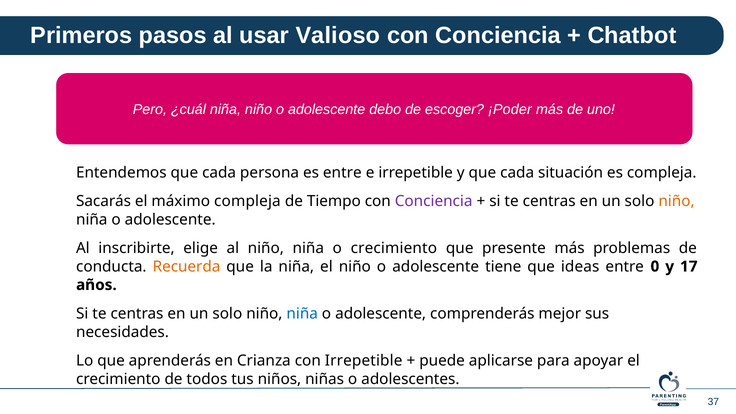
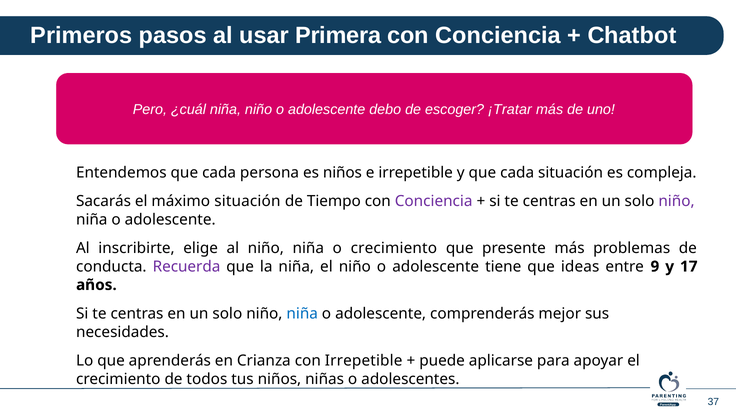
Valioso: Valioso -> Primera
¡Poder: ¡Poder -> ¡Tratar
es entre: entre -> niños
máximo compleja: compleja -> situación
niño at (677, 201) colour: orange -> purple
Recuerda colour: orange -> purple
0: 0 -> 9
